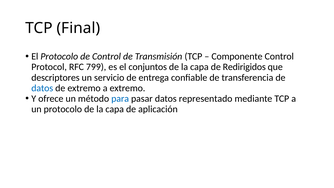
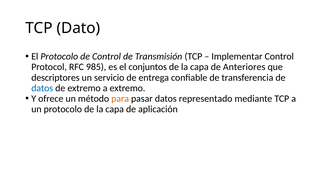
Final: Final -> Dato
Componente: Componente -> Implementar
799: 799 -> 985
Redirigidos: Redirigidos -> Anteriores
para colour: blue -> orange
